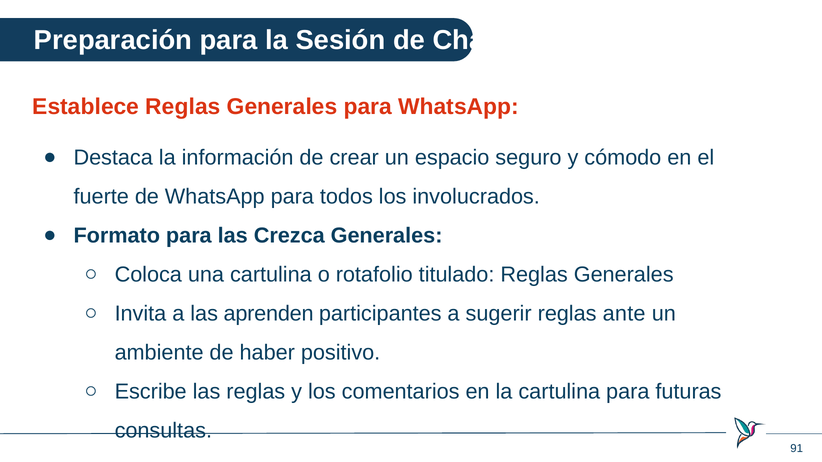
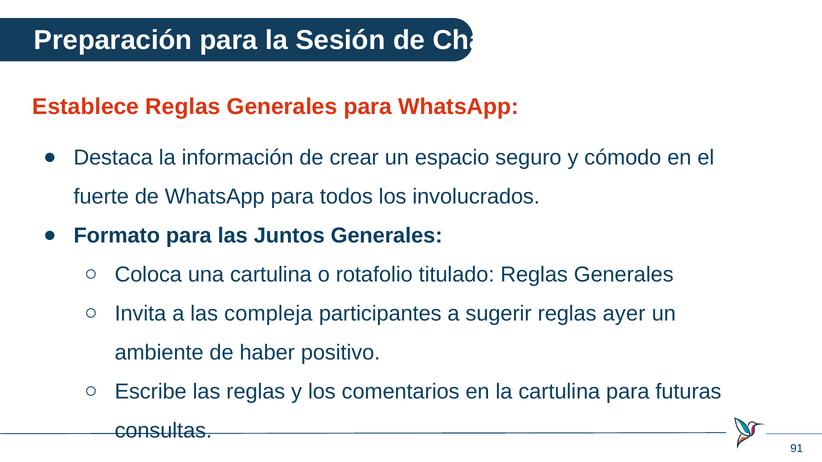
Crezca: Crezca -> Juntos
aprenden: aprenden -> compleja
ante: ante -> ayer
